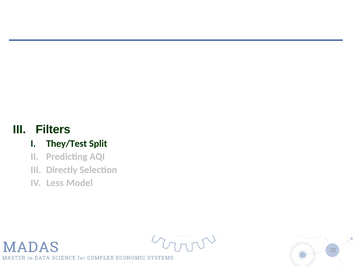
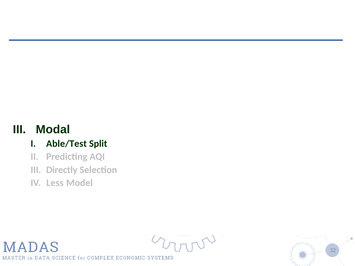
Filters: Filters -> Modal
They/Test: They/Test -> Able/Test
